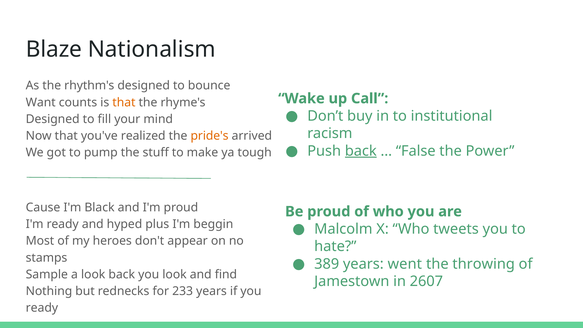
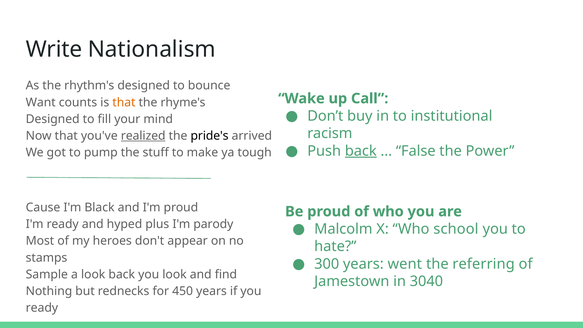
Blaze: Blaze -> Write
realized underline: none -> present
pride's colour: orange -> black
beggin: beggin -> parody
tweets: tweets -> school
389: 389 -> 300
throwing: throwing -> referring
2607: 2607 -> 3040
233: 233 -> 450
